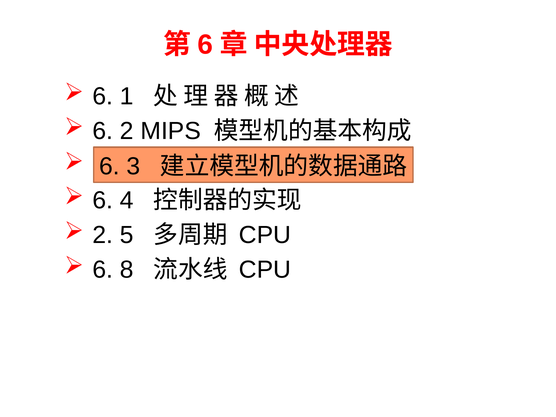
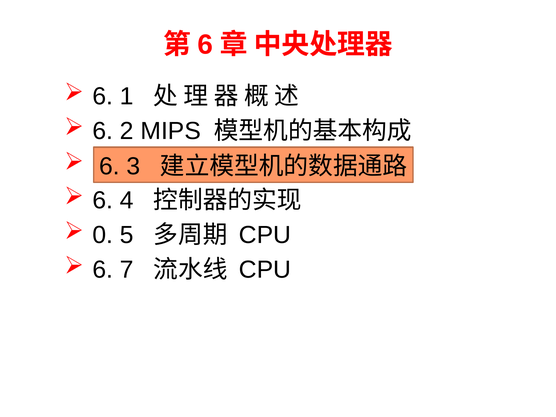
2 at (103, 235): 2 -> 0
8: 8 -> 7
